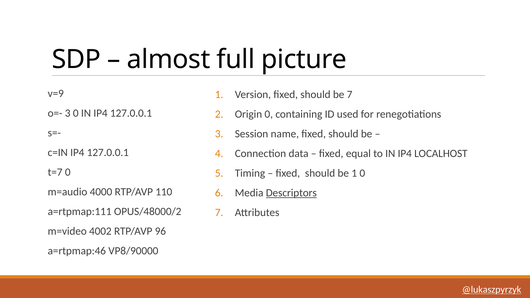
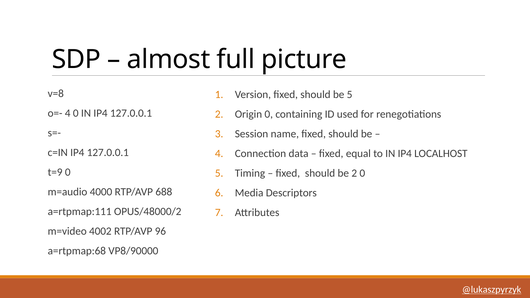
v=9: v=9 -> v=8
be 7: 7 -> 5
o=- 3: 3 -> 4
t=7: t=7 -> t=9
be 1: 1 -> 2
110: 110 -> 688
Descriptors underline: present -> none
a=rtpmap:46: a=rtpmap:46 -> a=rtpmap:68
